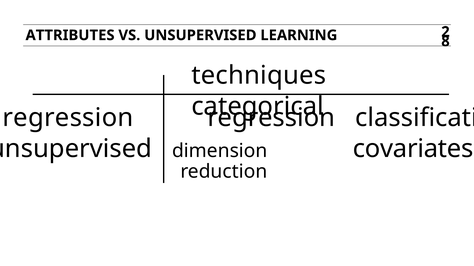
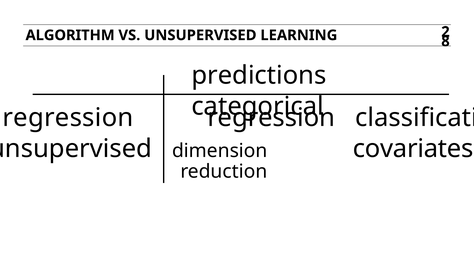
ATTRIBUTES: ATTRIBUTES -> ALGORITHM
techniques: techniques -> predictions
